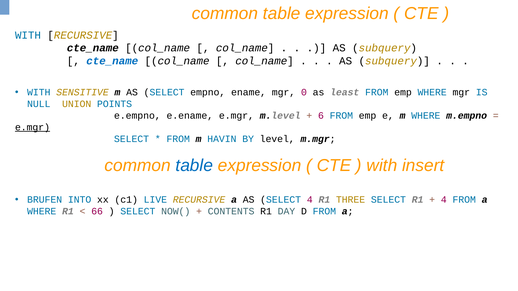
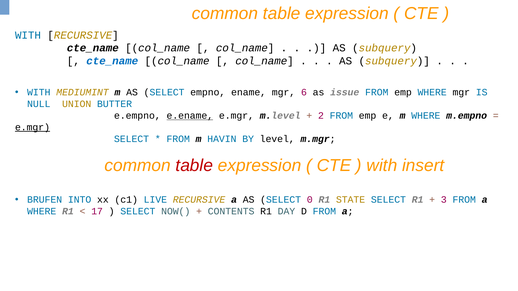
SENSITIVE: SENSITIVE -> MEDIUMINT
0: 0 -> 6
least: least -> issue
POINTS: POINTS -> BUTTER
e.ename underline: none -> present
6: 6 -> 2
table at (194, 166) colour: blue -> red
SELECT 4: 4 -> 0
THREE: THREE -> STATE
4 at (444, 200): 4 -> 3
66: 66 -> 17
